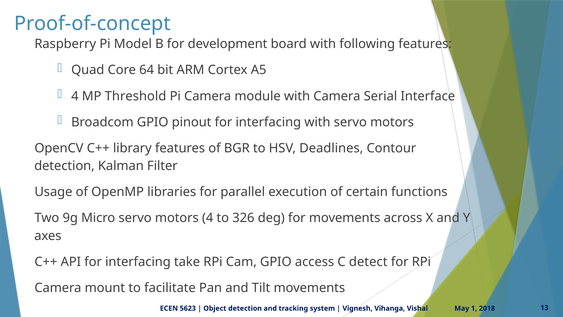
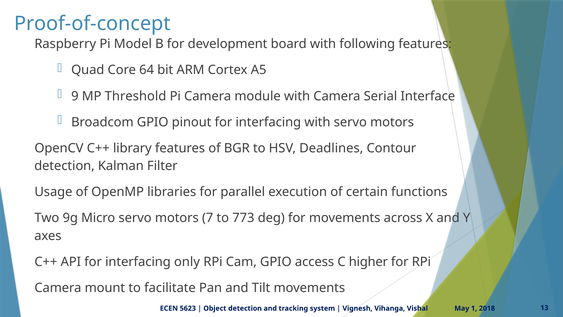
4 at (75, 96): 4 -> 9
motors 4: 4 -> 7
326: 326 -> 773
take: take -> only
detect: detect -> higher
